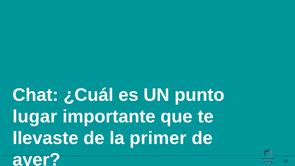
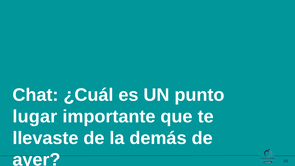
primer: primer -> demás
